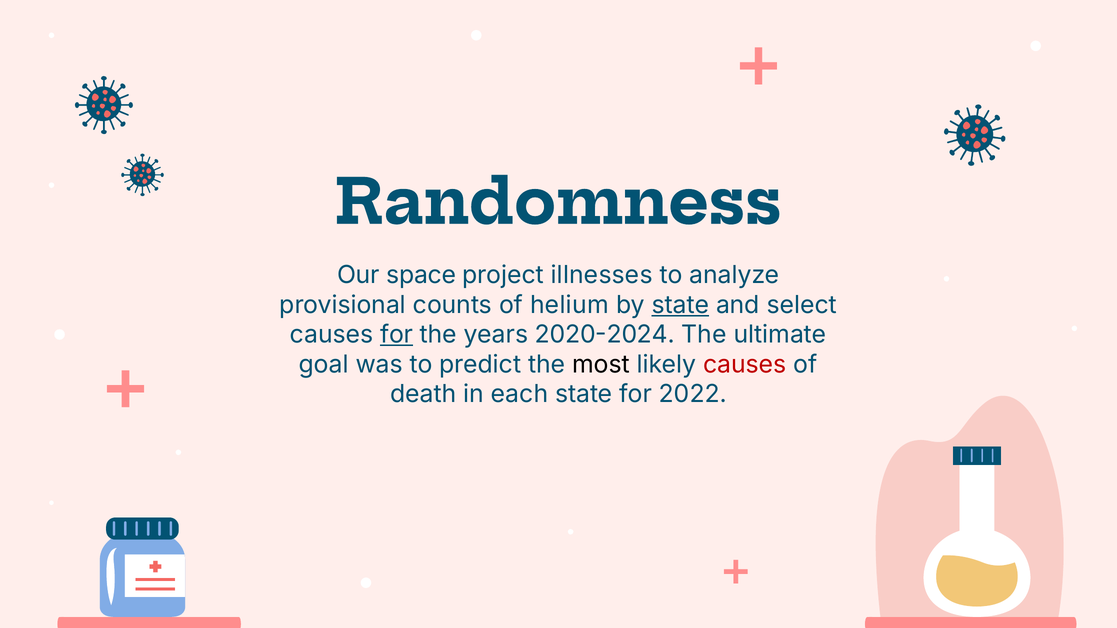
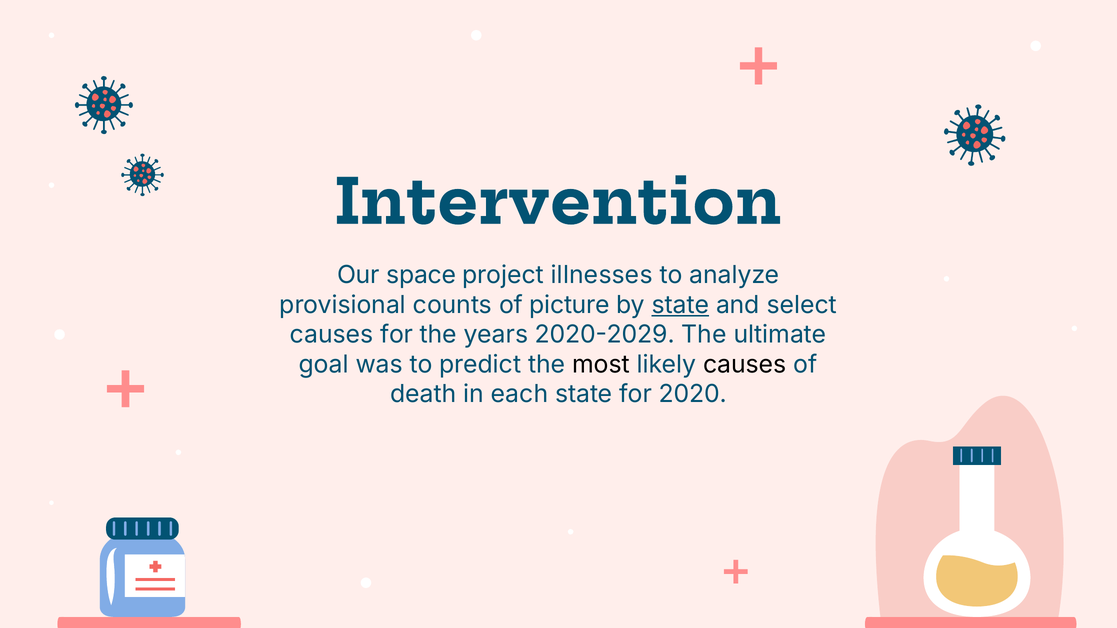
Randomness: Randomness -> Intervention
helium: helium -> picture
for at (397, 335) underline: present -> none
2020-2024: 2020-2024 -> 2020-2029
causes at (745, 365) colour: red -> black
2022: 2022 -> 2020
